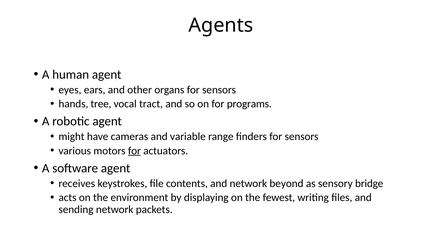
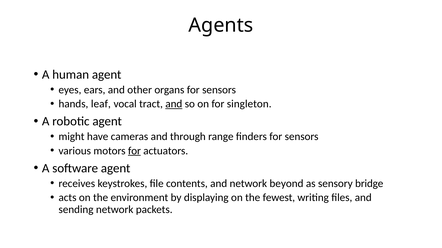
tree: tree -> leaf
and at (174, 104) underline: none -> present
programs: programs -> singleton
variable: variable -> through
